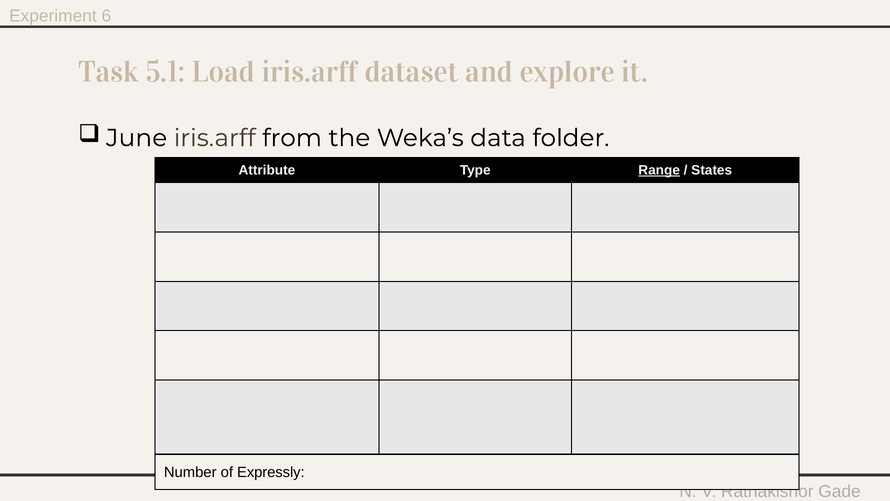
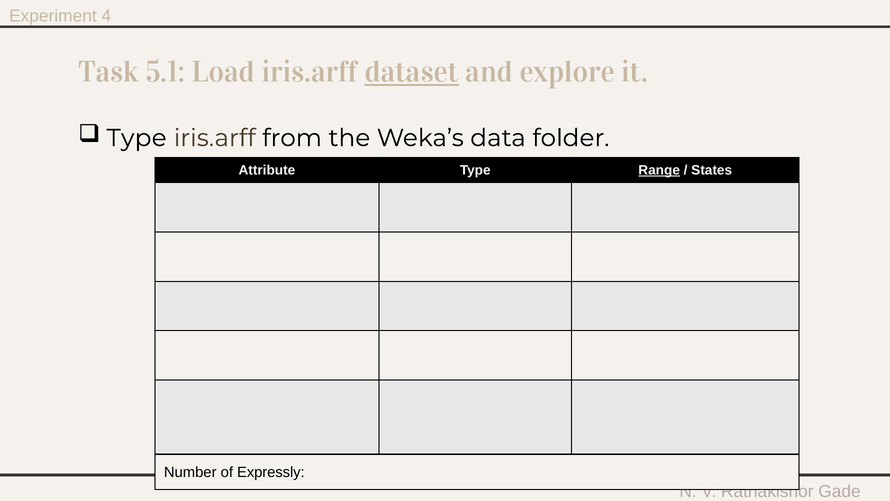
6: 6 -> 4
dataset underline: none -> present
June at (137, 138): June -> Type
